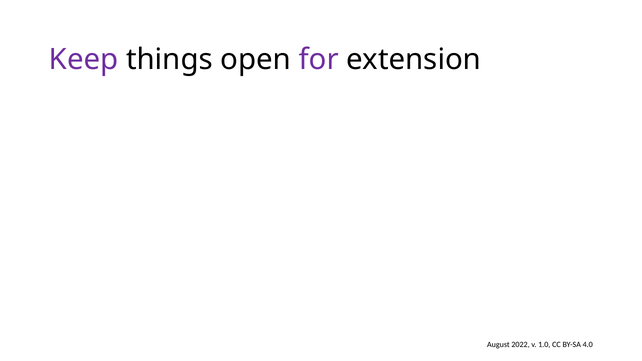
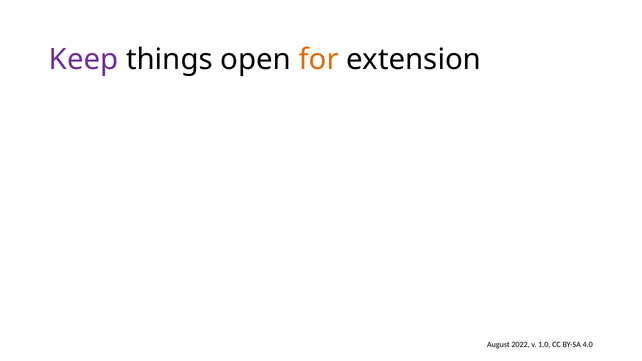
for colour: purple -> orange
